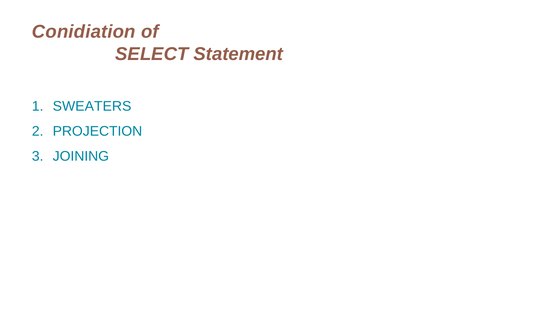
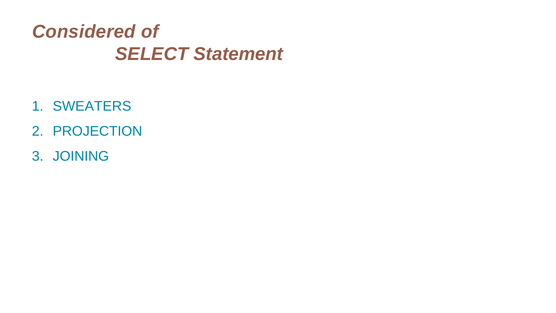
Conidiation: Conidiation -> Considered
